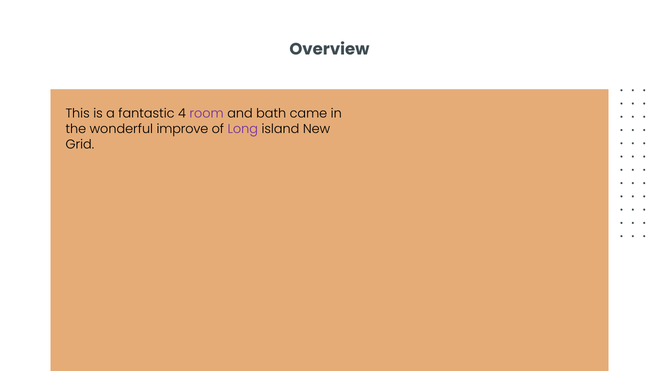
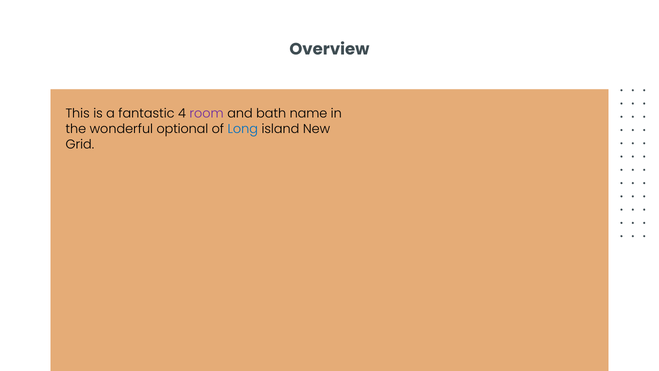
came: came -> name
improve: improve -> optional
Long colour: purple -> blue
